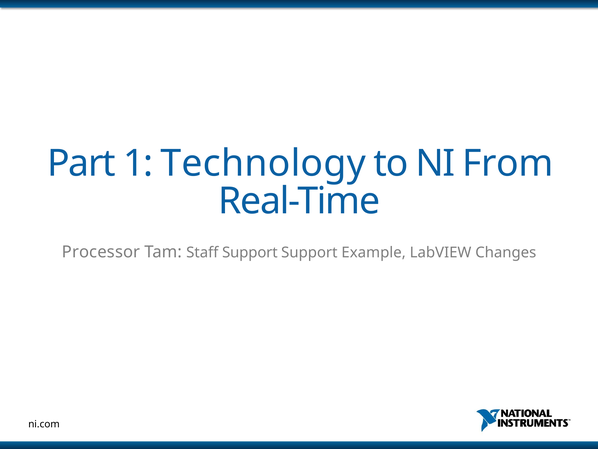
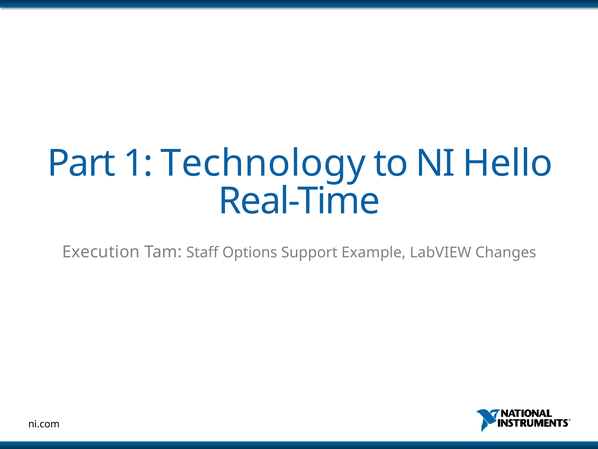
From: From -> Hello
Processor: Processor -> Execution
Staff Support: Support -> Options
